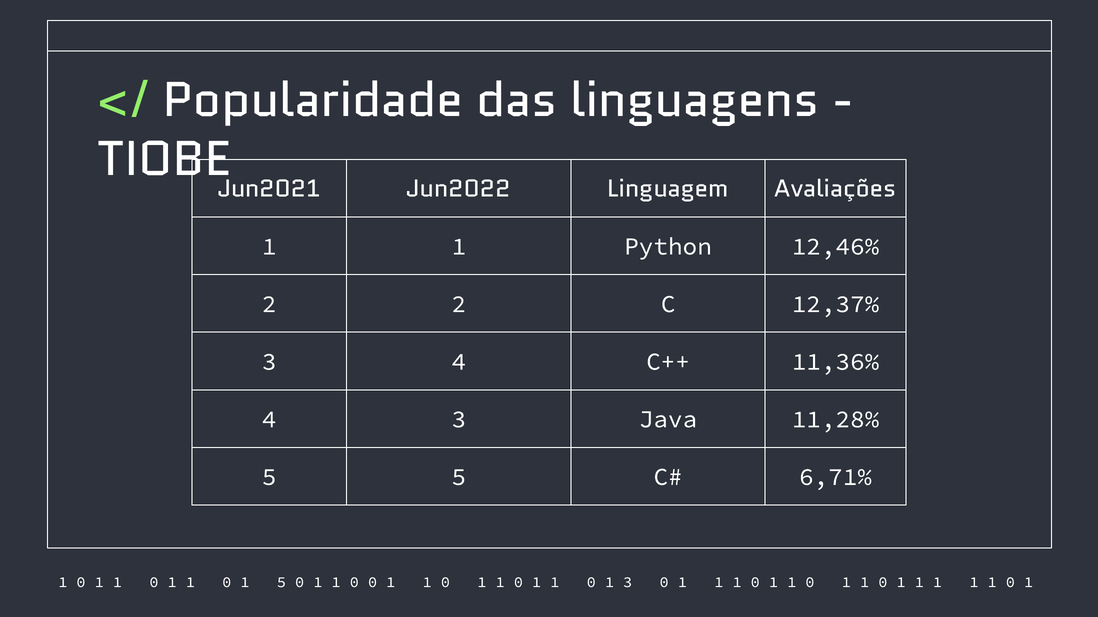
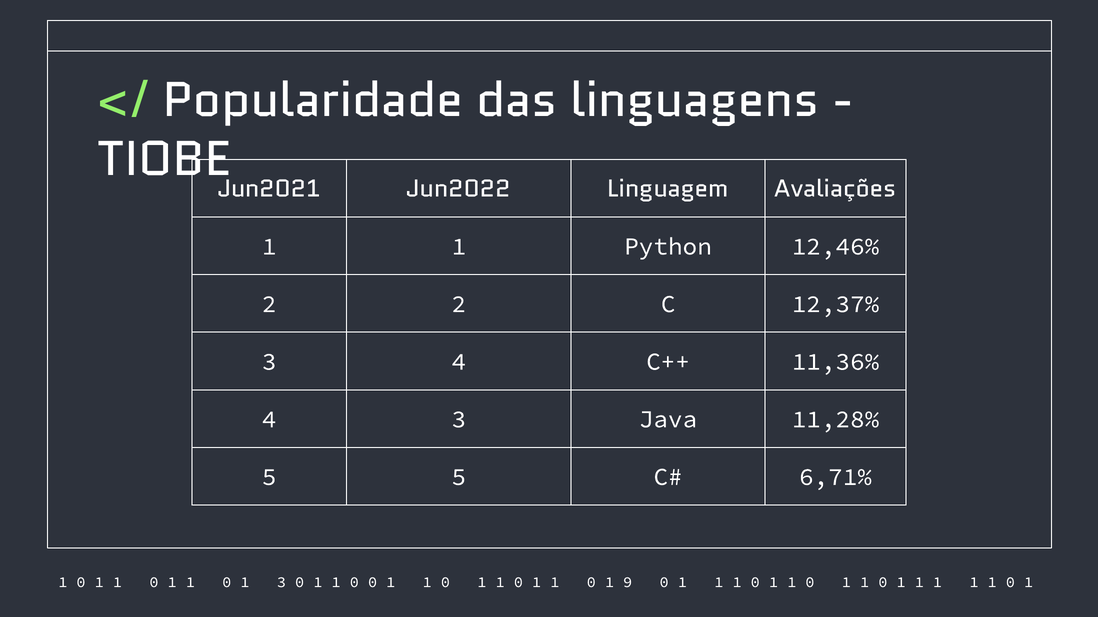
1 5: 5 -> 3
1 3: 3 -> 9
